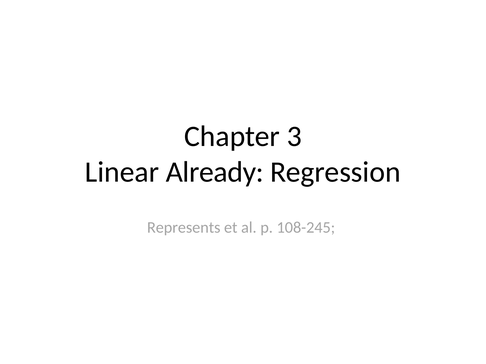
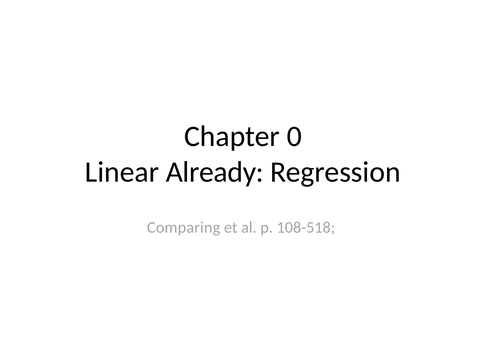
3: 3 -> 0
Represents: Represents -> Comparing
108-245: 108-245 -> 108-518
